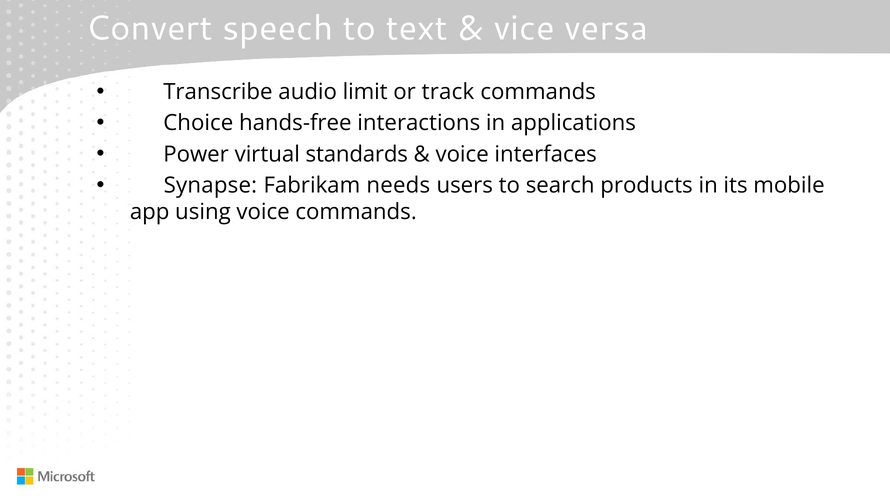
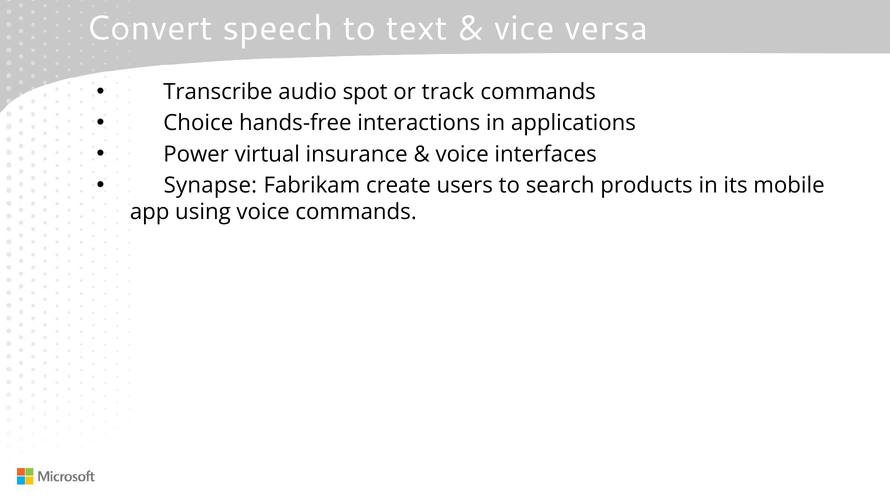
limit: limit -> spot
standards: standards -> insurance
needs: needs -> create
